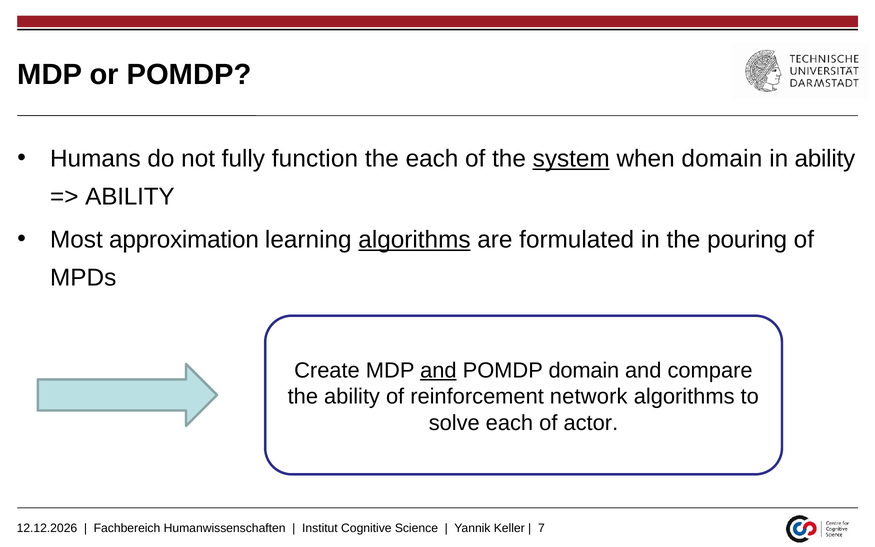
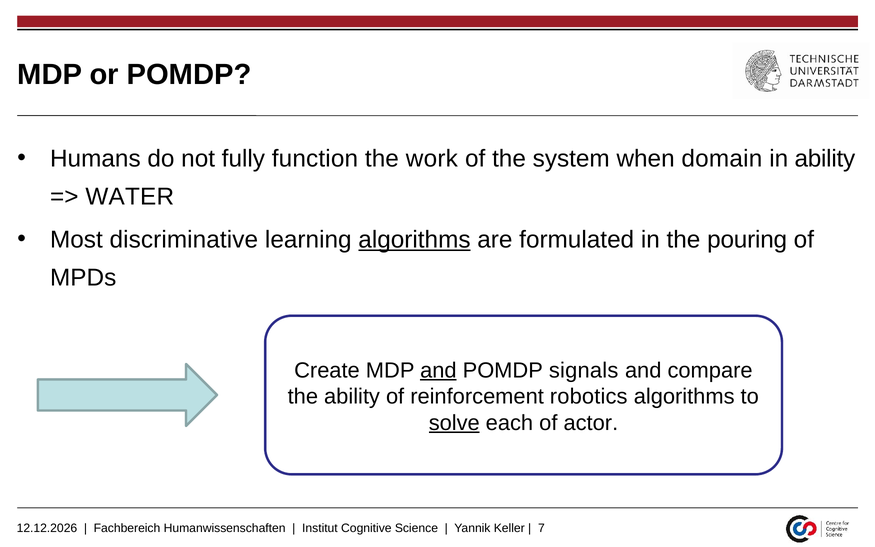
the each: each -> work
system underline: present -> none
ABILITY at (130, 197): ABILITY -> WATER
approximation: approximation -> discriminative
POMDP domain: domain -> signals
network: network -> robotics
solve underline: none -> present
